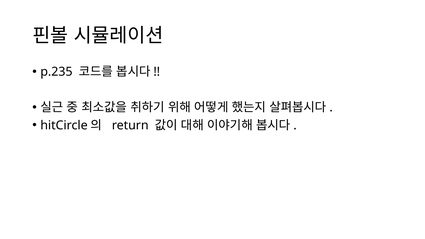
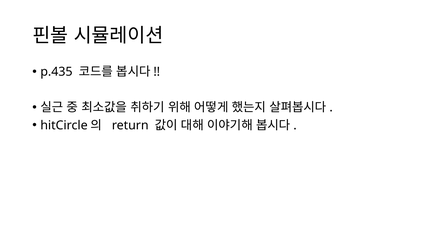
p.235: p.235 -> p.435
